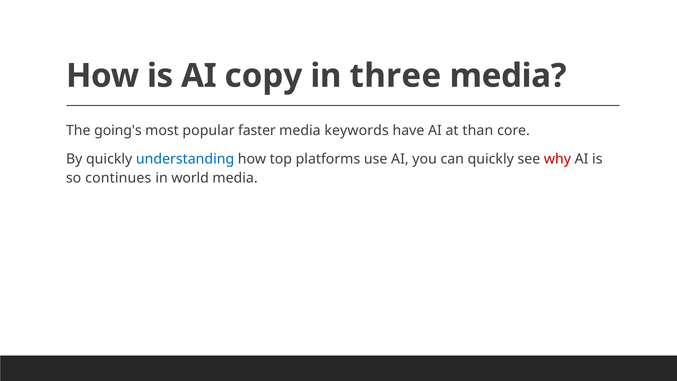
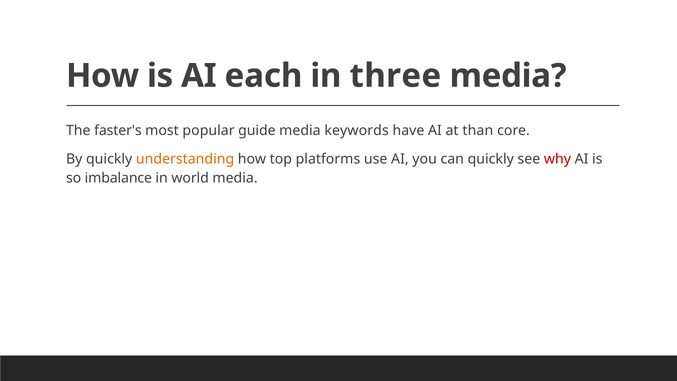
copy: copy -> each
going's: going's -> faster's
faster: faster -> guide
understanding colour: blue -> orange
continues: continues -> imbalance
